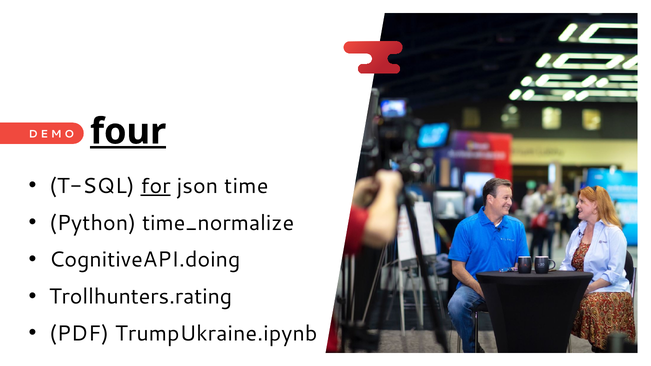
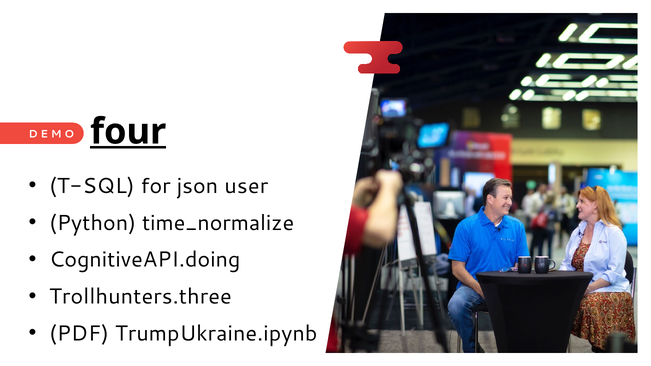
for underline: present -> none
time: time -> user
Trollhunters.rating: Trollhunters.rating -> Trollhunters.three
